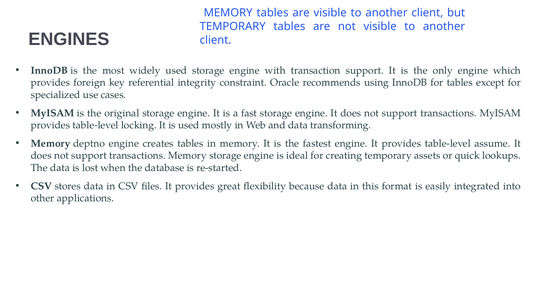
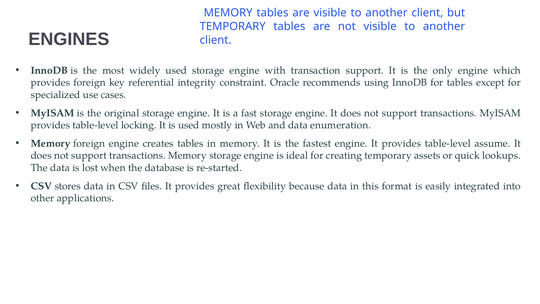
transforming: transforming -> enumeration
Memory deptno: deptno -> foreign
